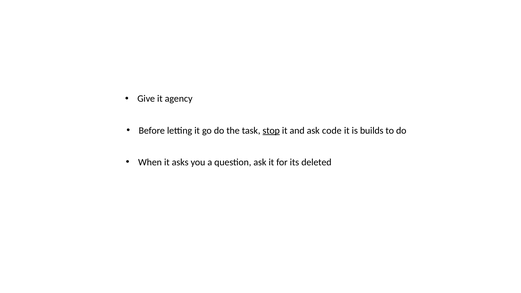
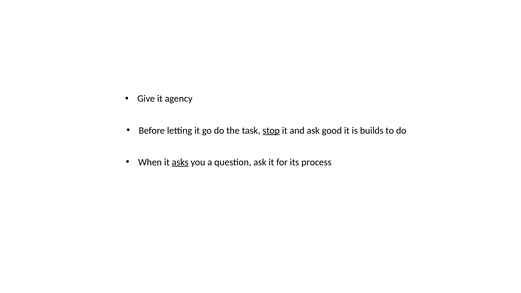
code: code -> good
asks underline: none -> present
deleted: deleted -> process
